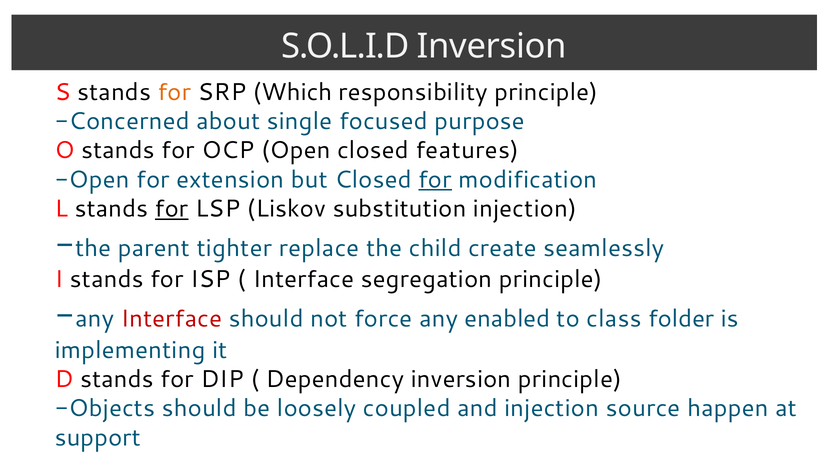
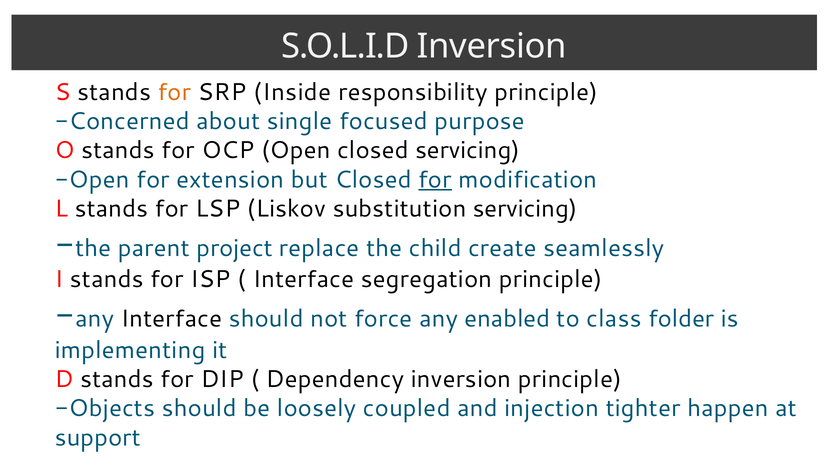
Which: Which -> Inside
closed features: features -> servicing
for at (172, 208) underline: present -> none
substitution injection: injection -> servicing
tighter: tighter -> project
Interface at (171, 319) colour: red -> black
source: source -> tighter
